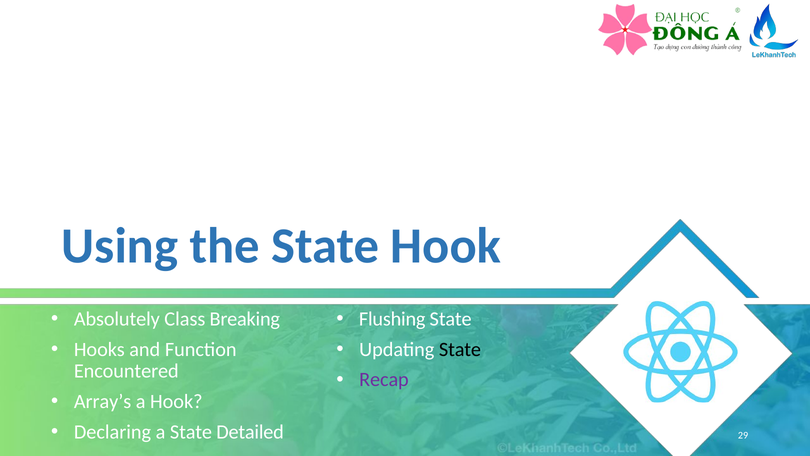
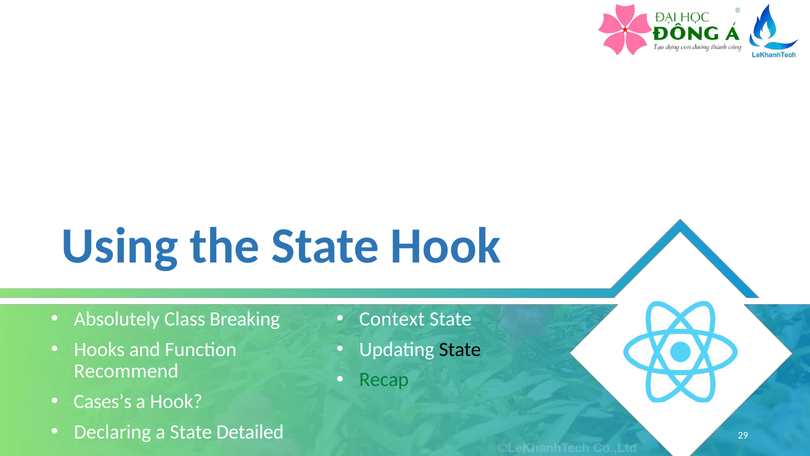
Flushing: Flushing -> Context
Encountered: Encountered -> Recommend
Recap colour: purple -> green
Array’s: Array’s -> Cases’s
